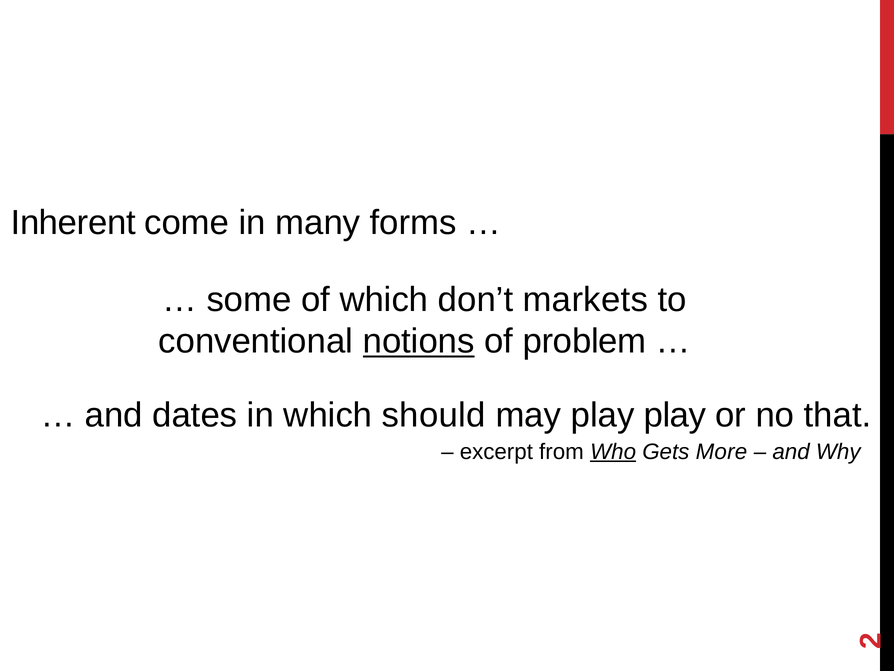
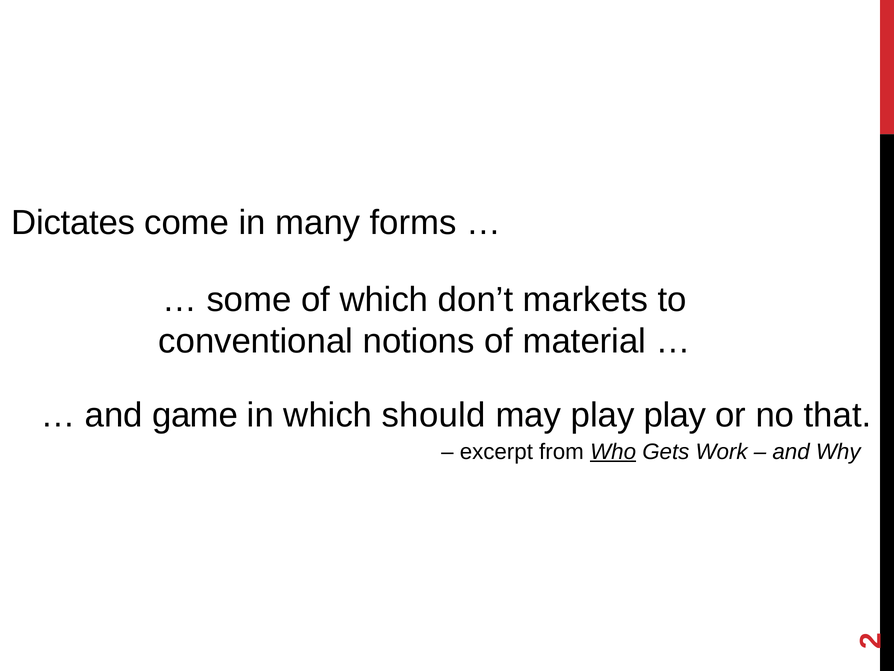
Inherent: Inherent -> Dictates
notions underline: present -> none
problem: problem -> material
dates: dates -> game
More: More -> Work
